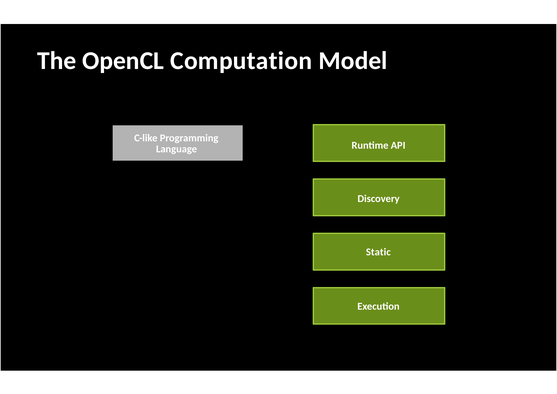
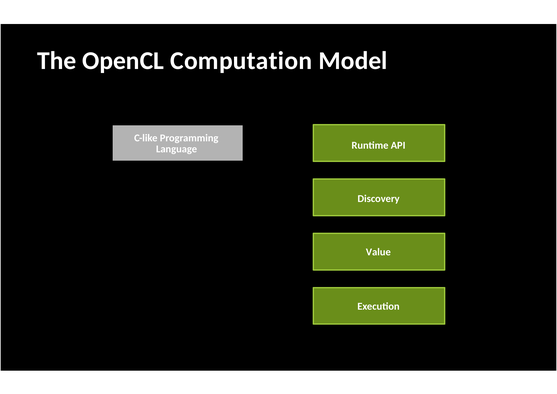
Static: Static -> Value
